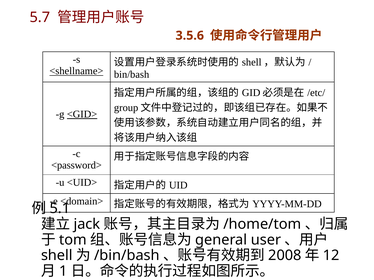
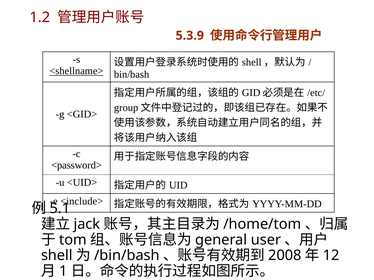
5.7: 5.7 -> 1.2
3.5.6: 3.5.6 -> 5.3.9
<GID> underline: present -> none
<domain>: <domain> -> <include>
